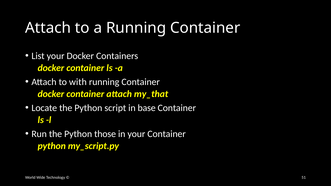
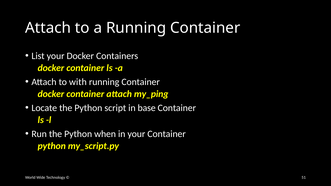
my_that: my_that -> my_ping
those: those -> when
